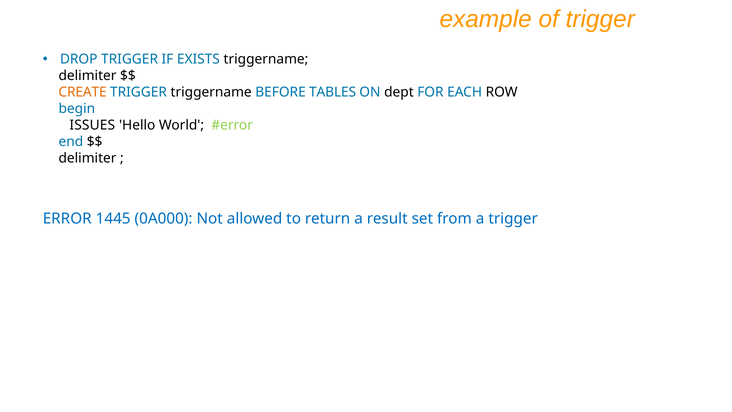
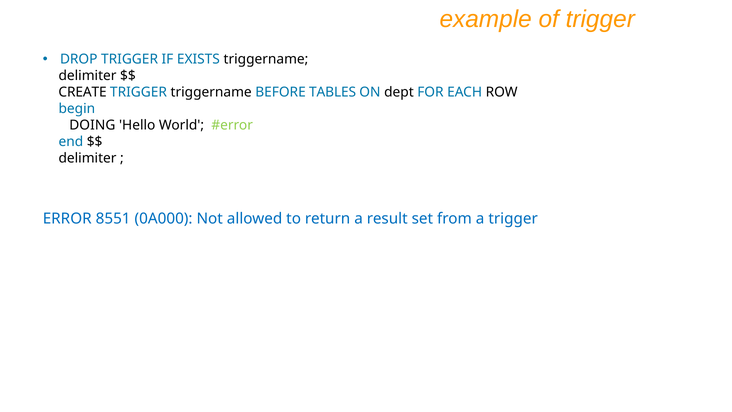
CREATE colour: orange -> black
ISSUES: ISSUES -> DOING
1445: 1445 -> 8551
